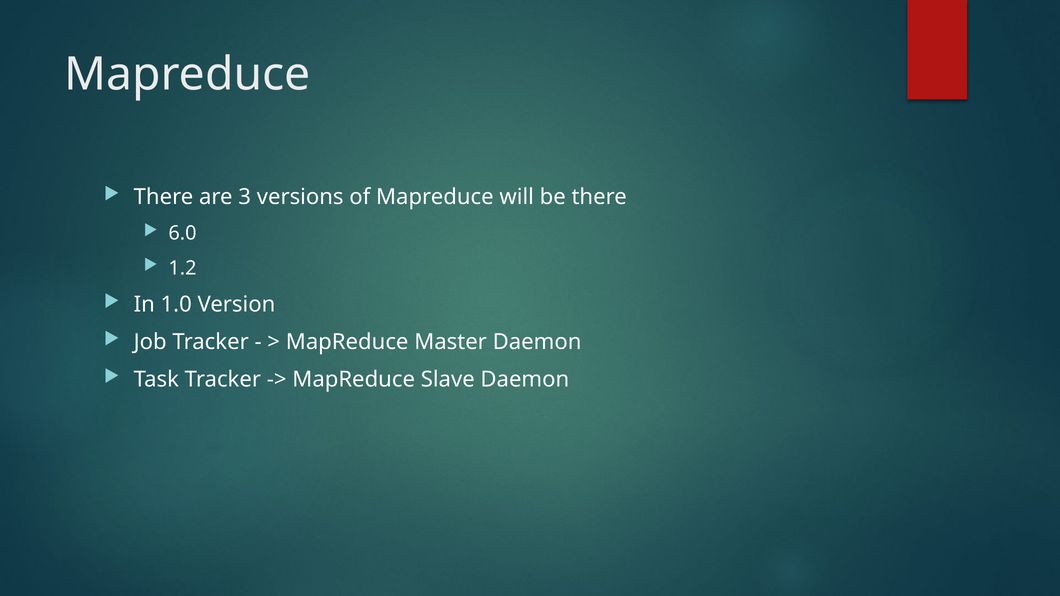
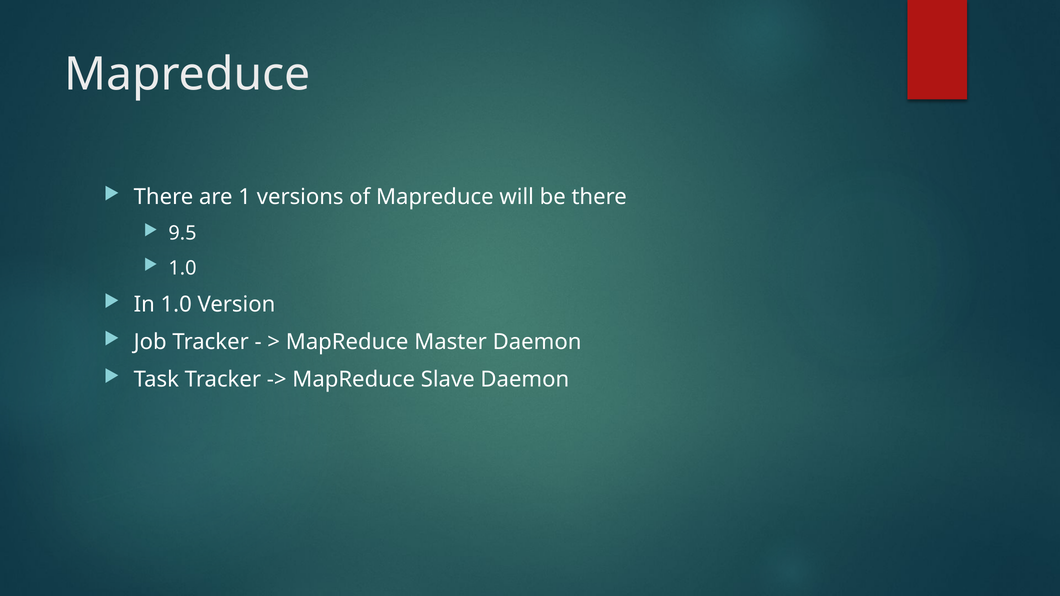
3: 3 -> 1
6.0: 6.0 -> 9.5
1.2 at (183, 268): 1.2 -> 1.0
